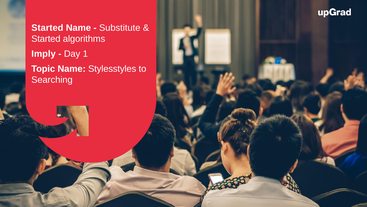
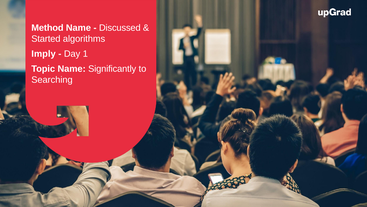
Started at (47, 28): Started -> Method
Substitute: Substitute -> Discussed
Stylesstyles at (112, 69): Stylesstyles -> Significantly
